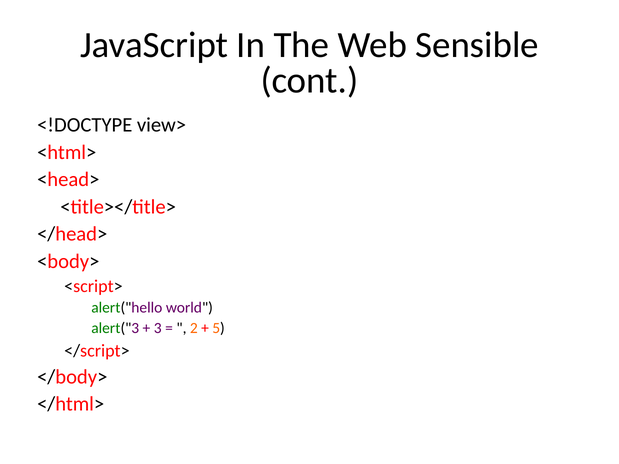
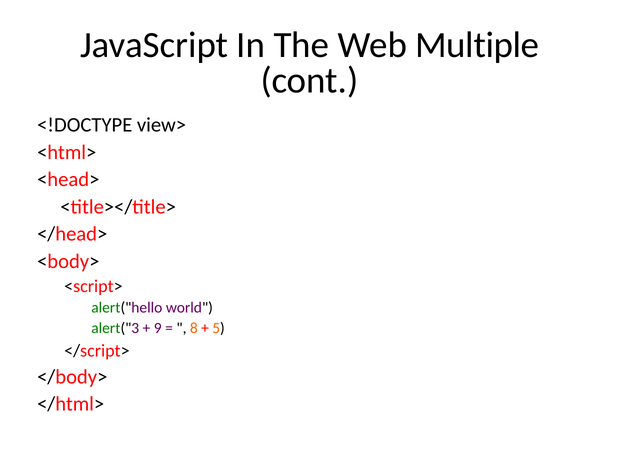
Sensible: Sensible -> Multiple
3: 3 -> 9
2: 2 -> 8
